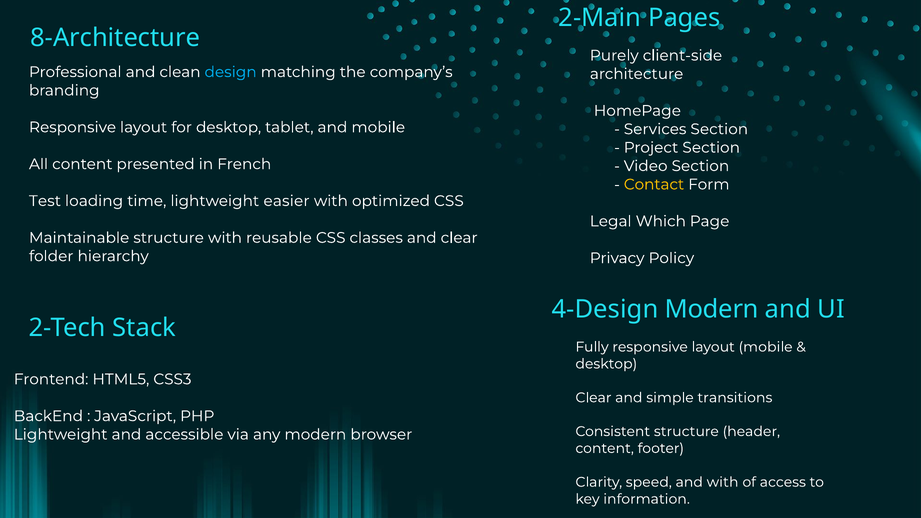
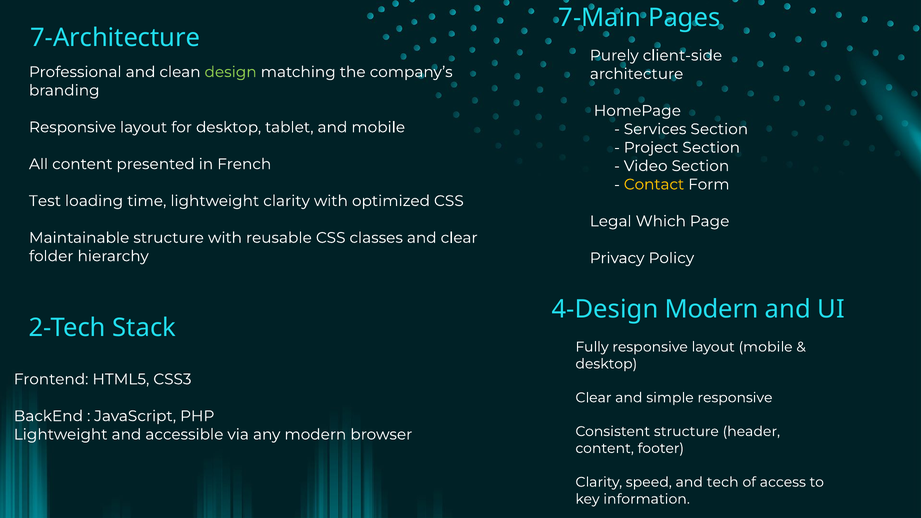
2-Main: 2-Main -> 7-Main
8-Architecture: 8-Architecture -> 7-Architecture
design colour: light blue -> light green
lightweight easier: easier -> clarity
simple transitions: transitions -> responsive
and with: with -> tech
